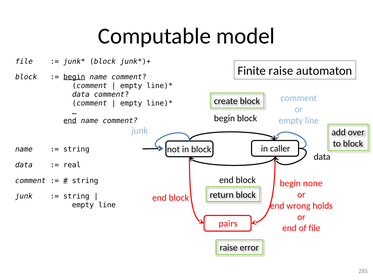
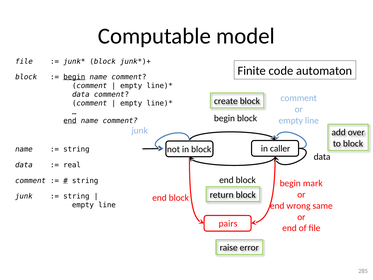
Finite raise: raise -> code
none: none -> mark
holds: holds -> same
